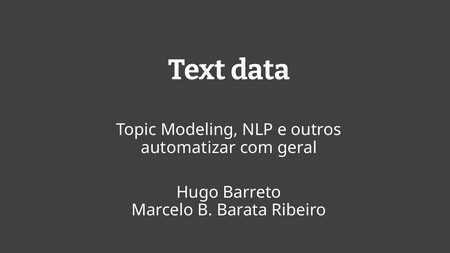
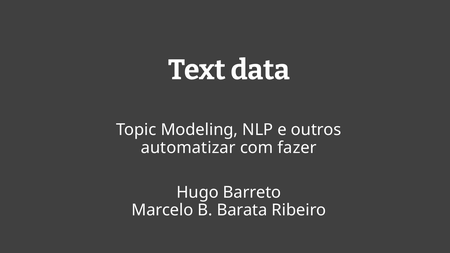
geral: geral -> fazer
